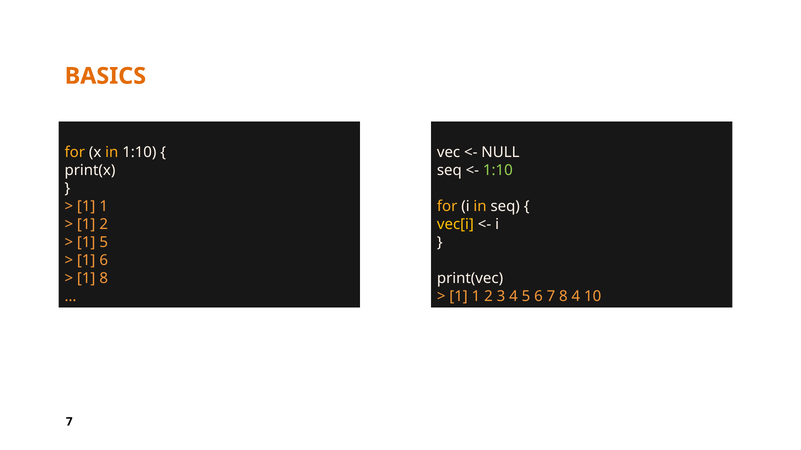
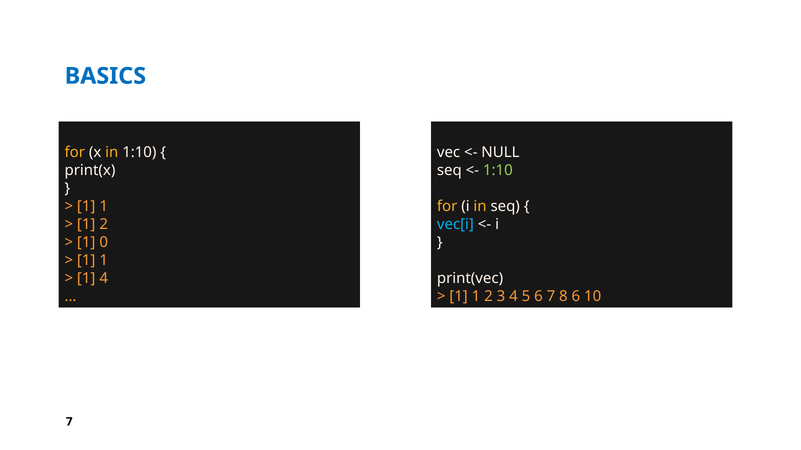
BASICS colour: orange -> blue
vec[i colour: yellow -> light blue
1 5: 5 -> 0
6 at (104, 261): 6 -> 1
1 8: 8 -> 4
8 4: 4 -> 6
